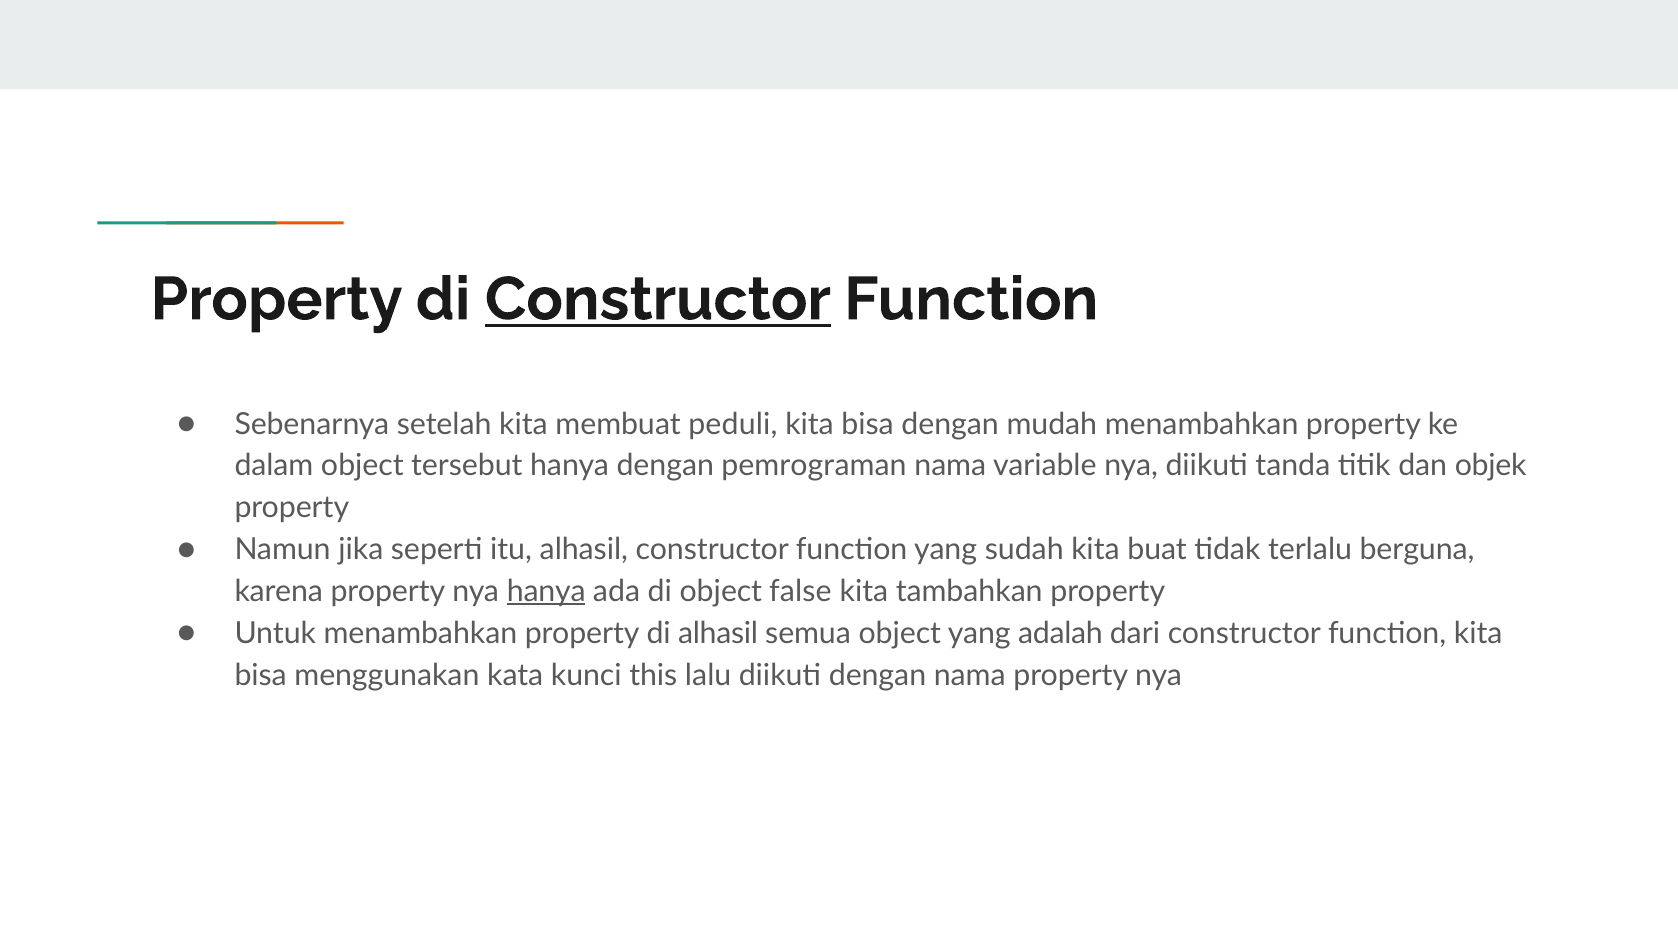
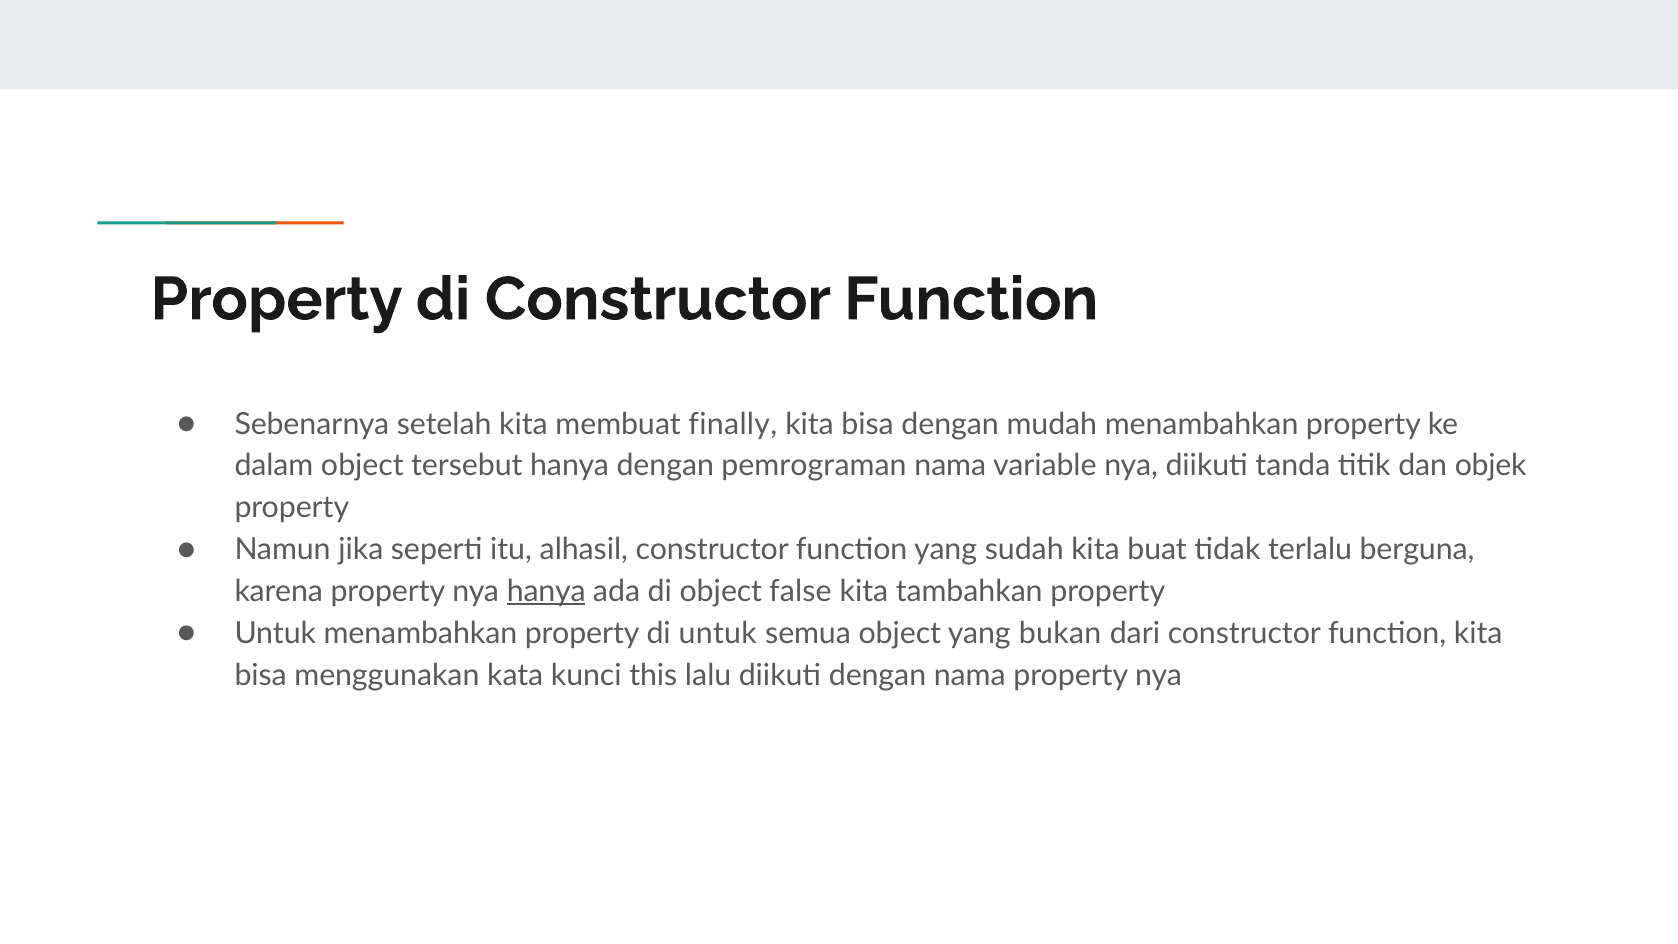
Constructor at (658, 299) underline: present -> none
peduli: peduli -> finally
di alhasil: alhasil -> untuk
adalah: adalah -> bukan
